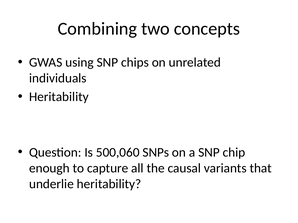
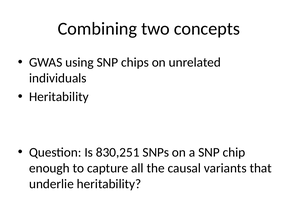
500,060: 500,060 -> 830,251
